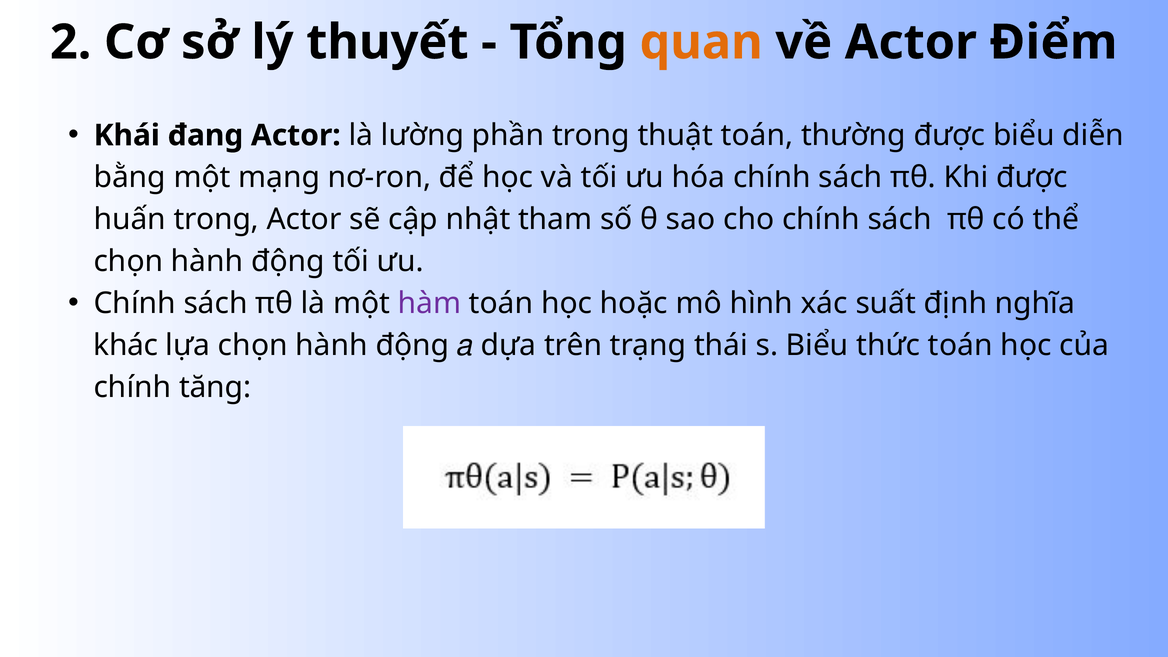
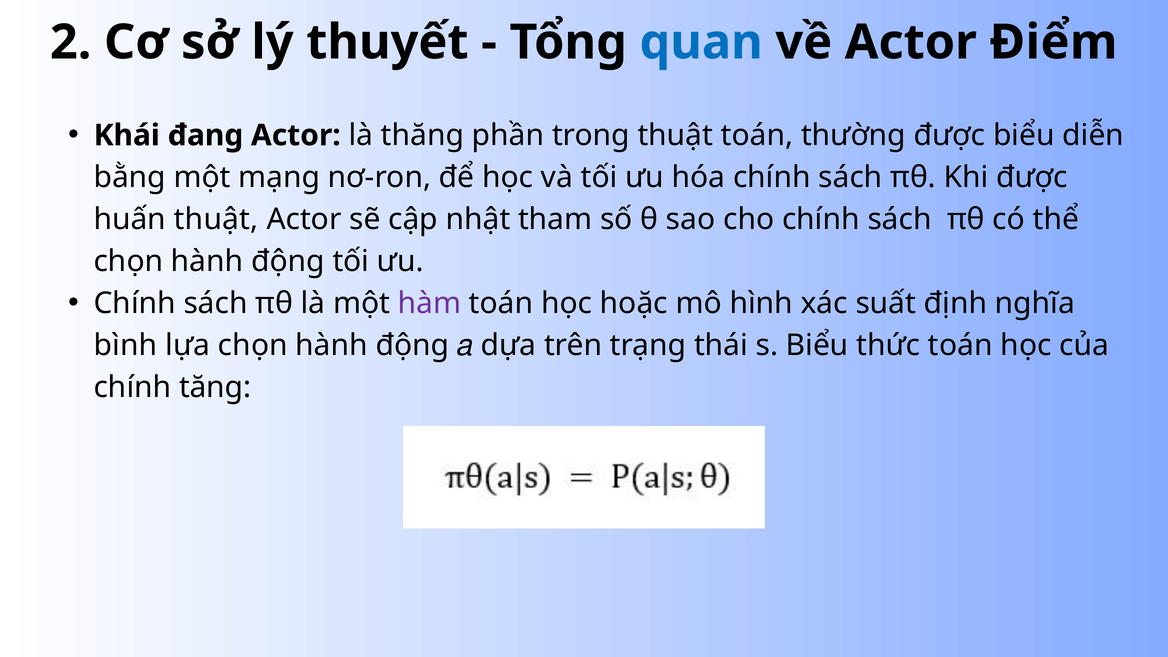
quan colour: orange -> blue
lường: lường -> thăng
huấn trọng: trọng -> thuật
khác: khác -> bình
